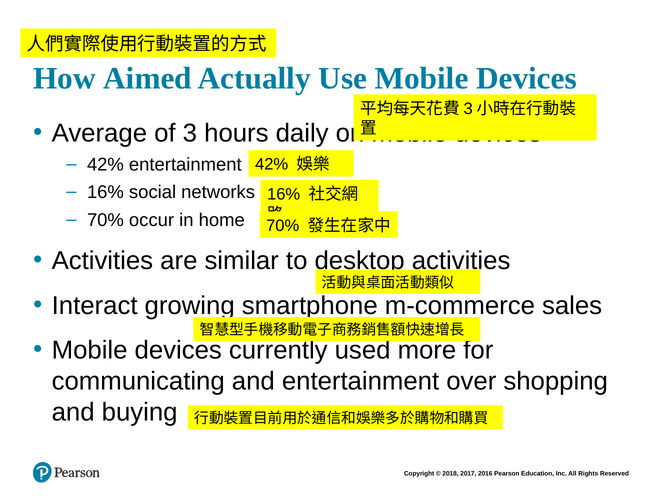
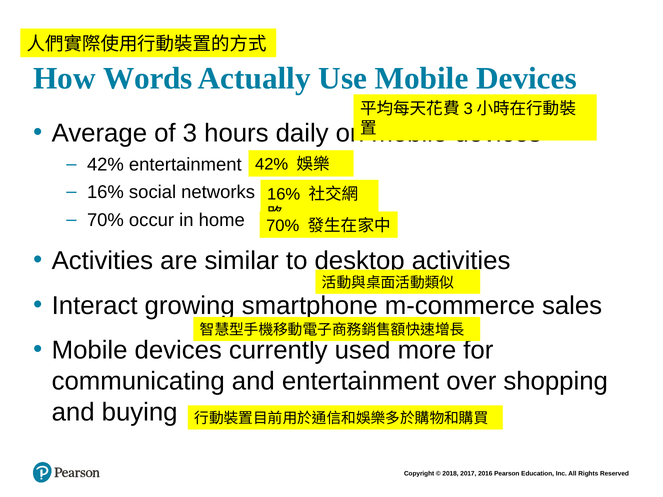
Aimed: Aimed -> Words
